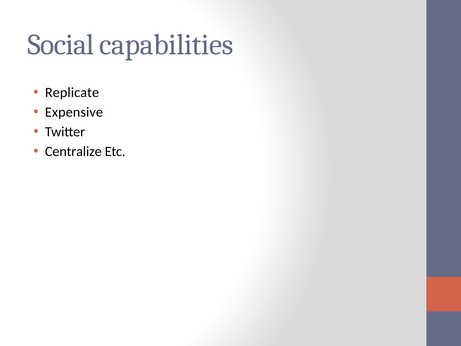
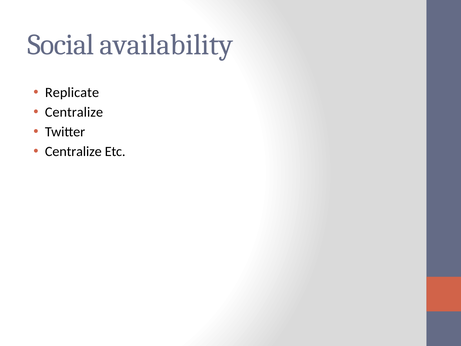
capabilities: capabilities -> availability
Expensive at (74, 112): Expensive -> Centralize
